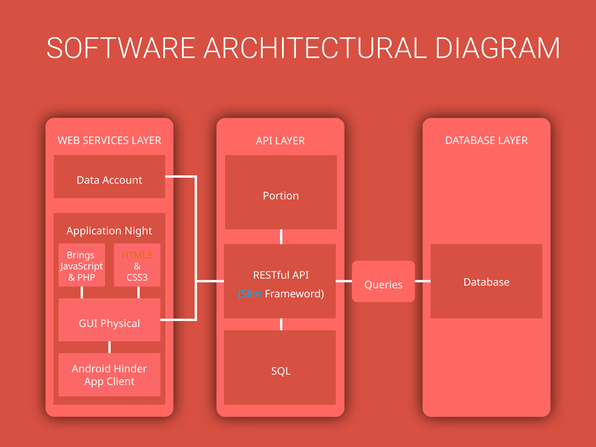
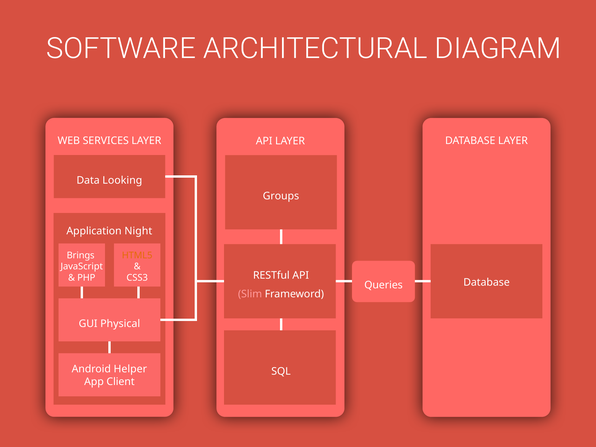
Account: Account -> Looking
Portion: Portion -> Groups
Slim colour: light blue -> pink
Hinder: Hinder -> Helper
